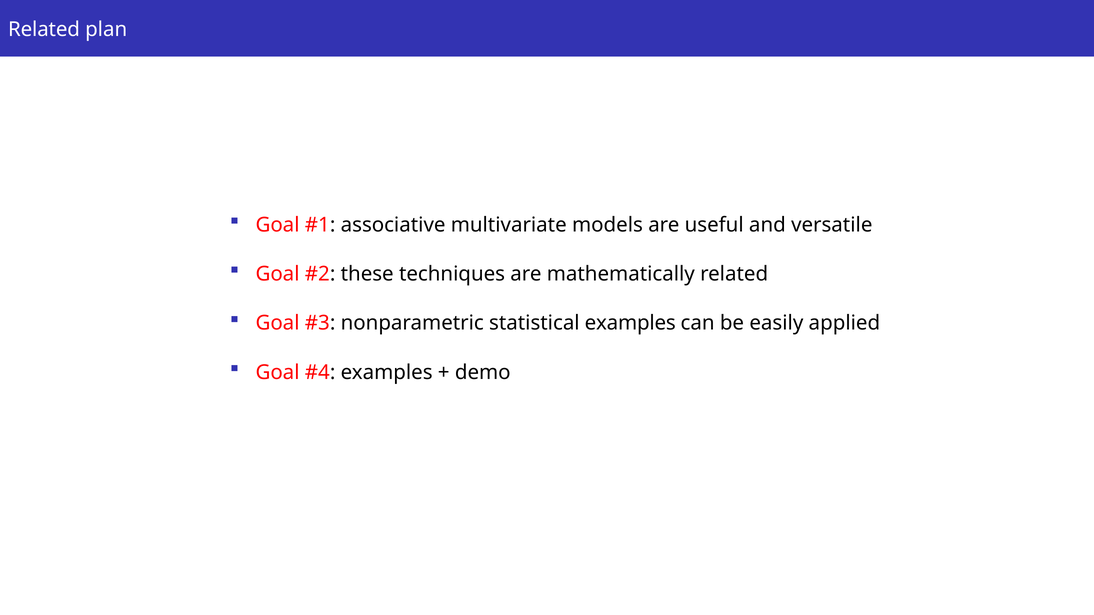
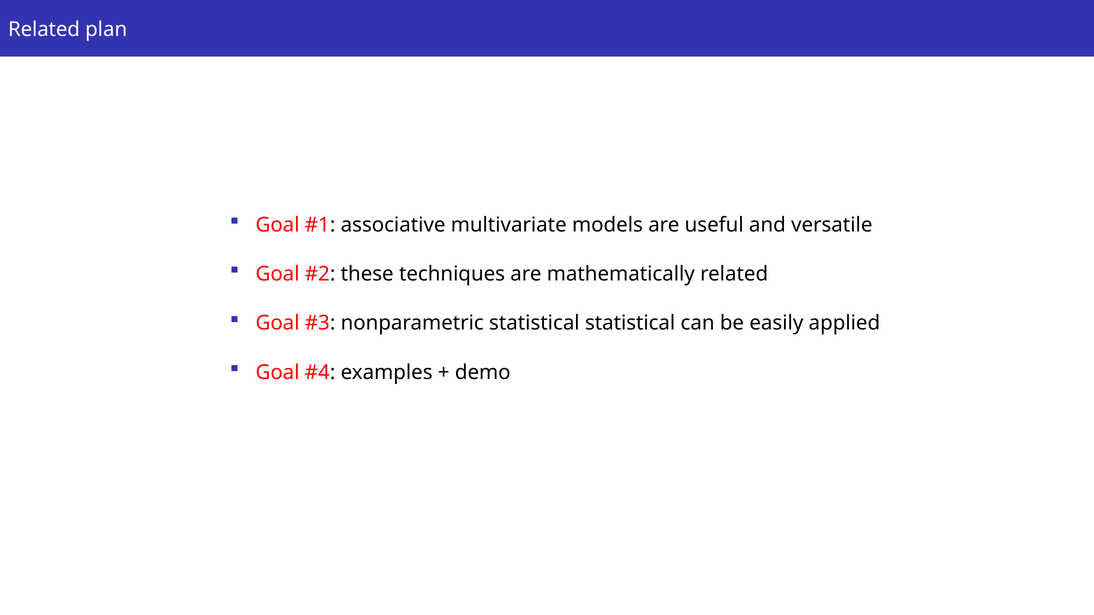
statistical examples: examples -> statistical
